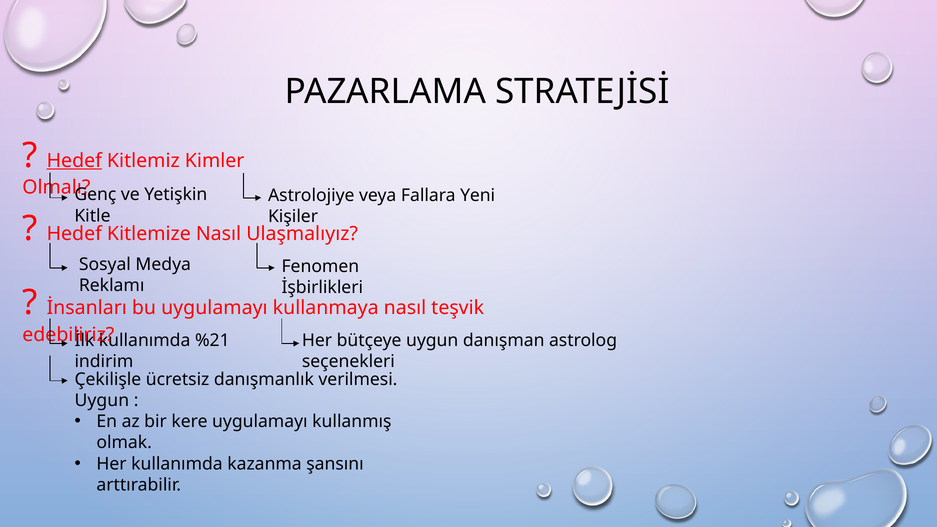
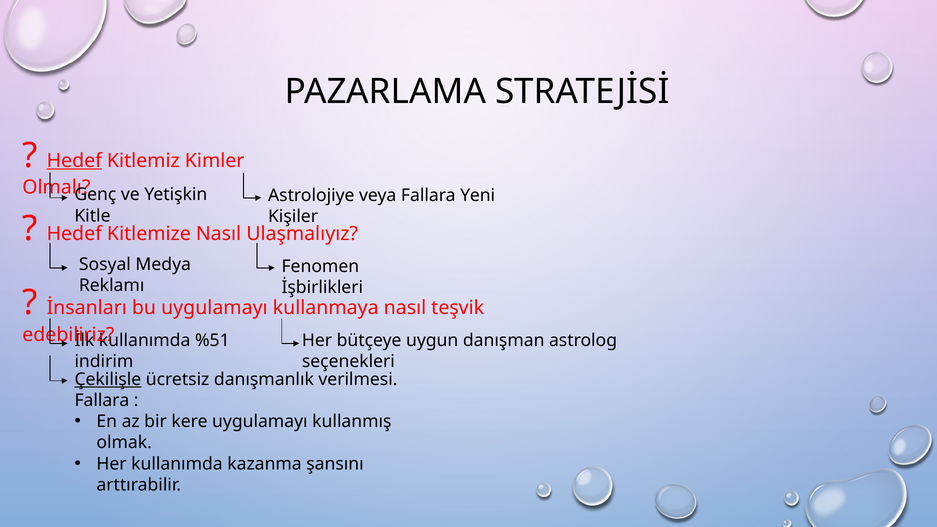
%21: %21 -> %51
Çekilişle underline: none -> present
Uygun at (102, 401): Uygun -> Fallara
